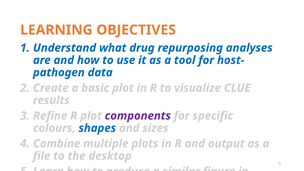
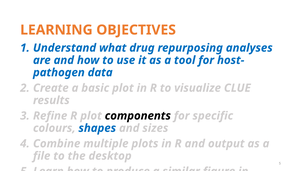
components colour: purple -> black
